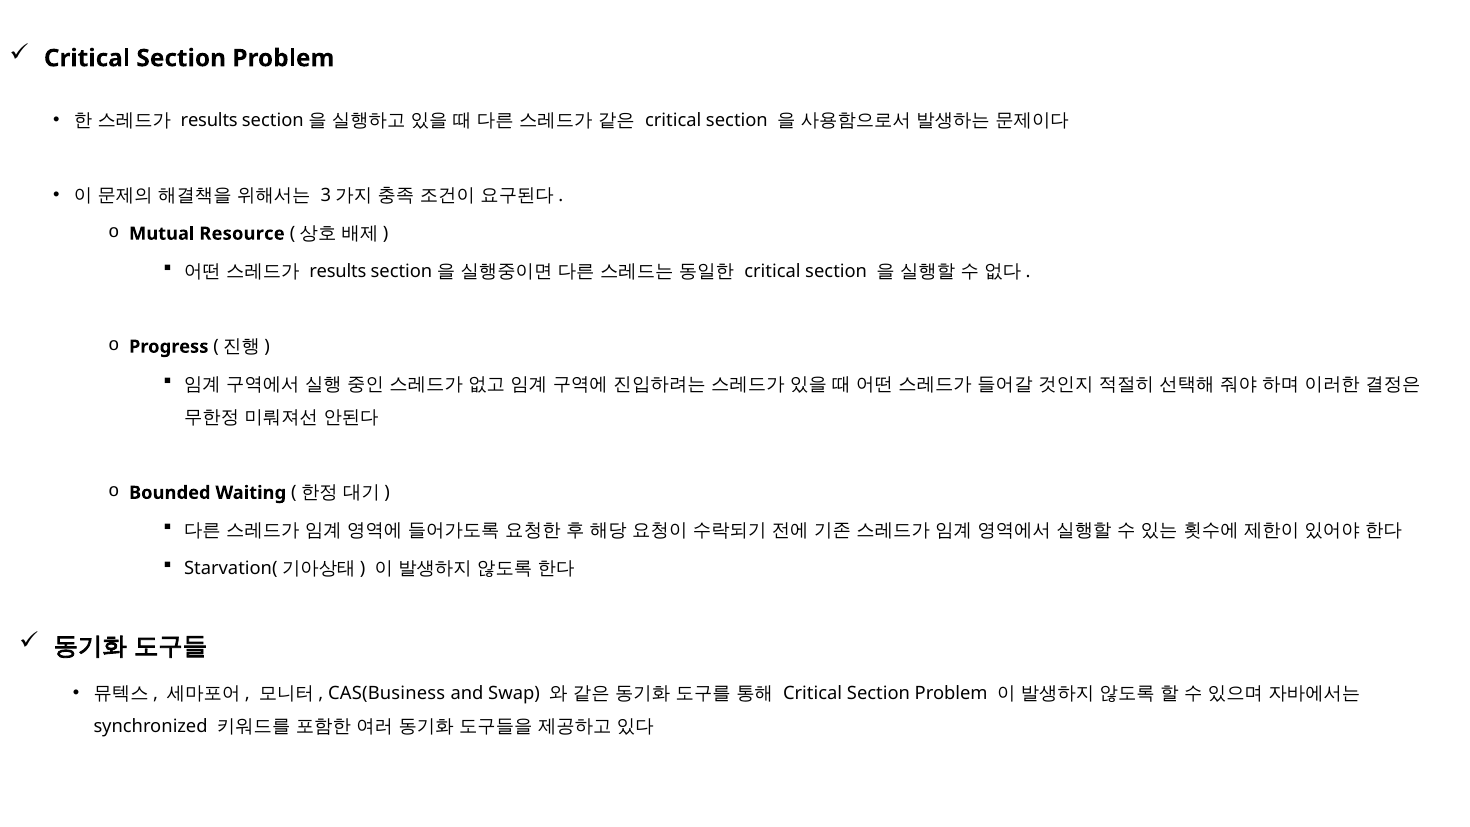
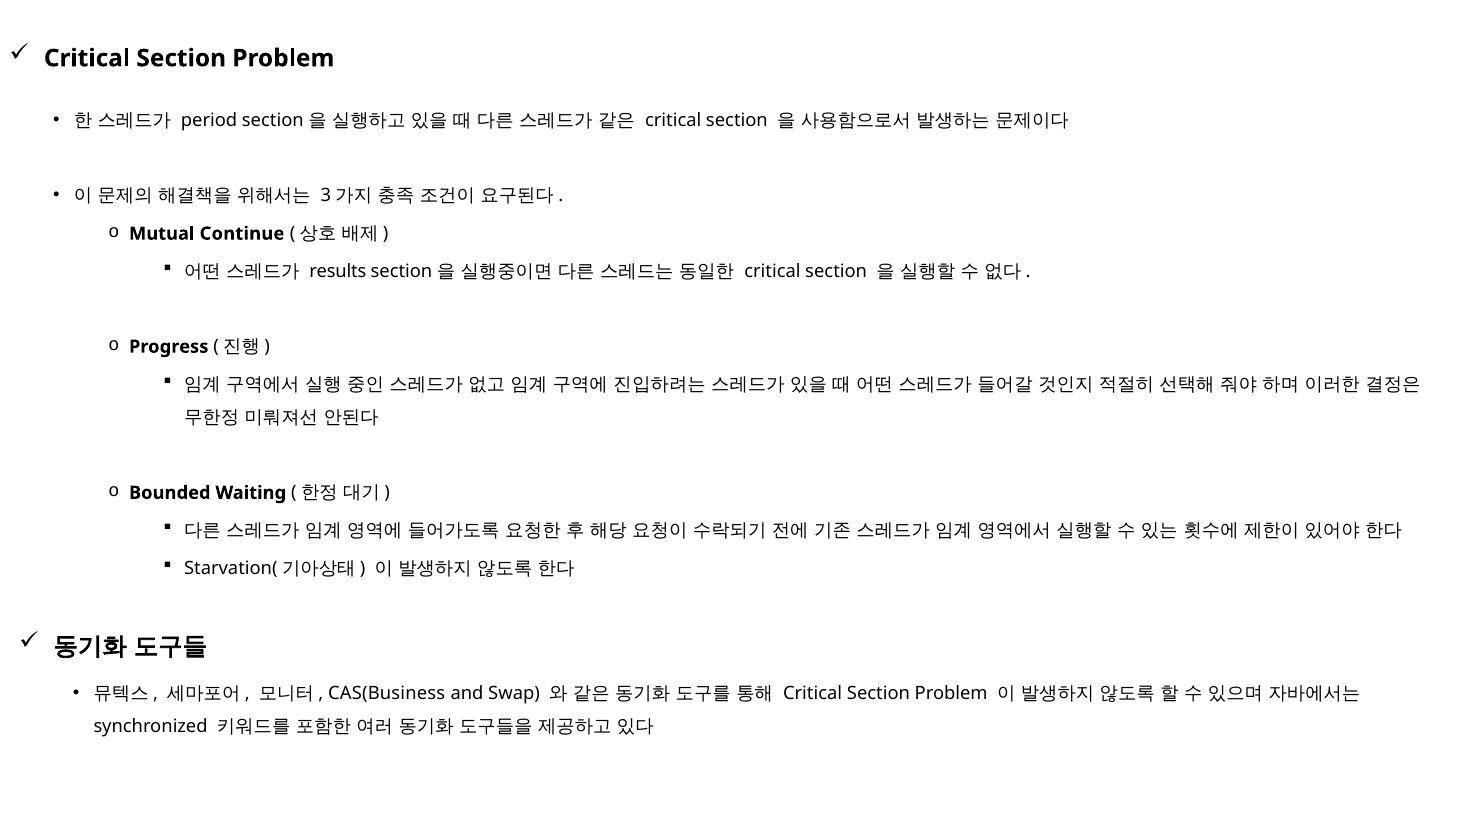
results at (209, 121): results -> period
Resource: Resource -> Continue
